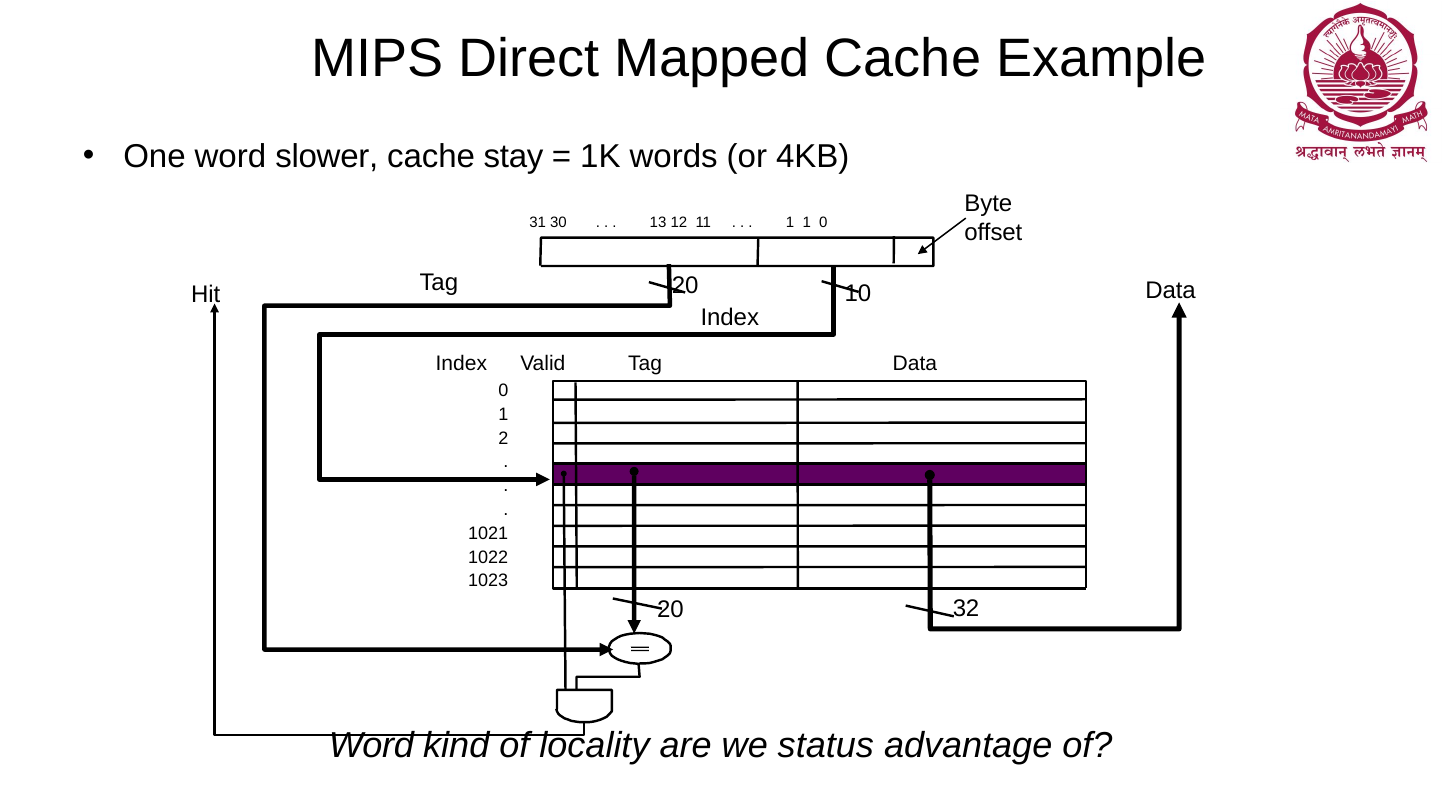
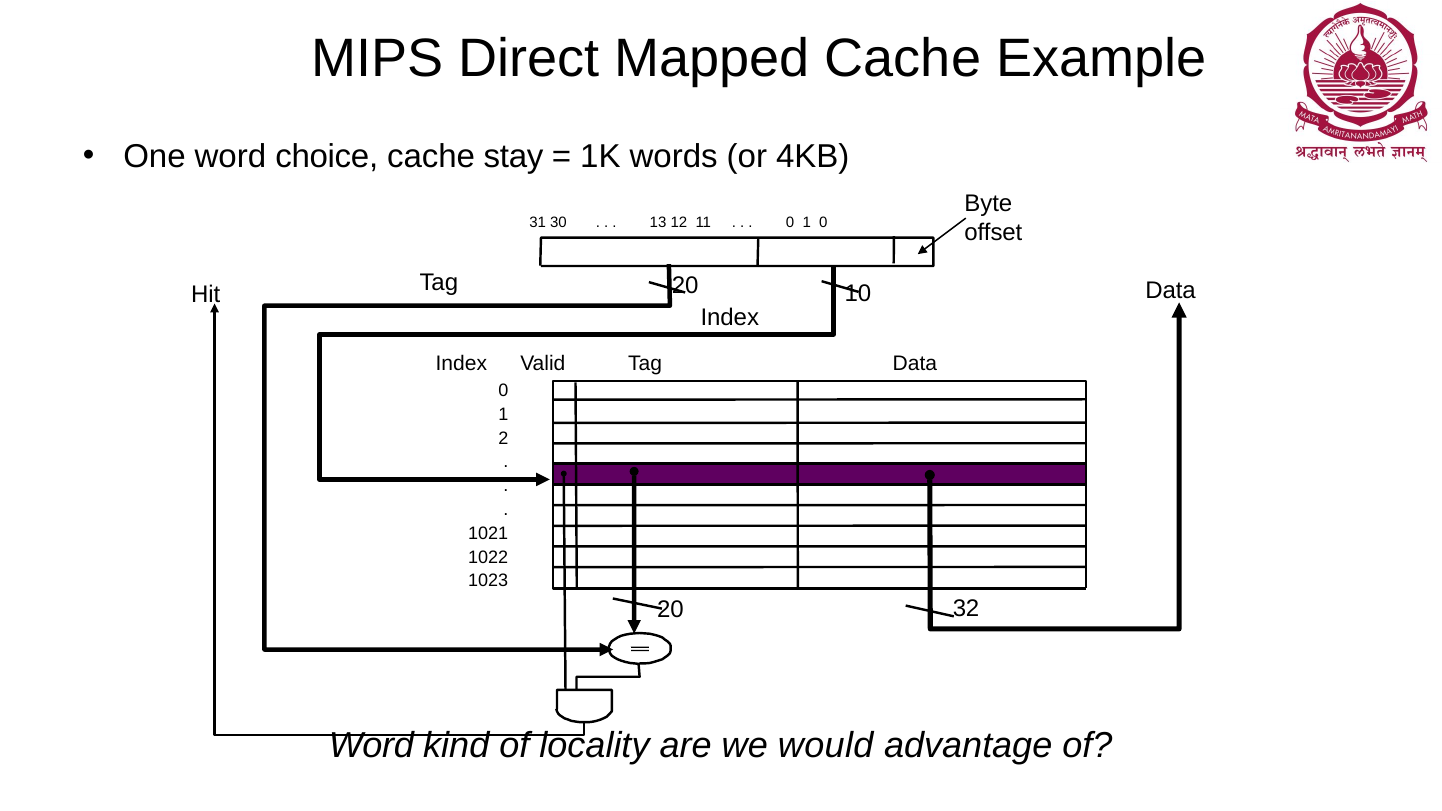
slower: slower -> choice
1 at (790, 223): 1 -> 0
status: status -> would
